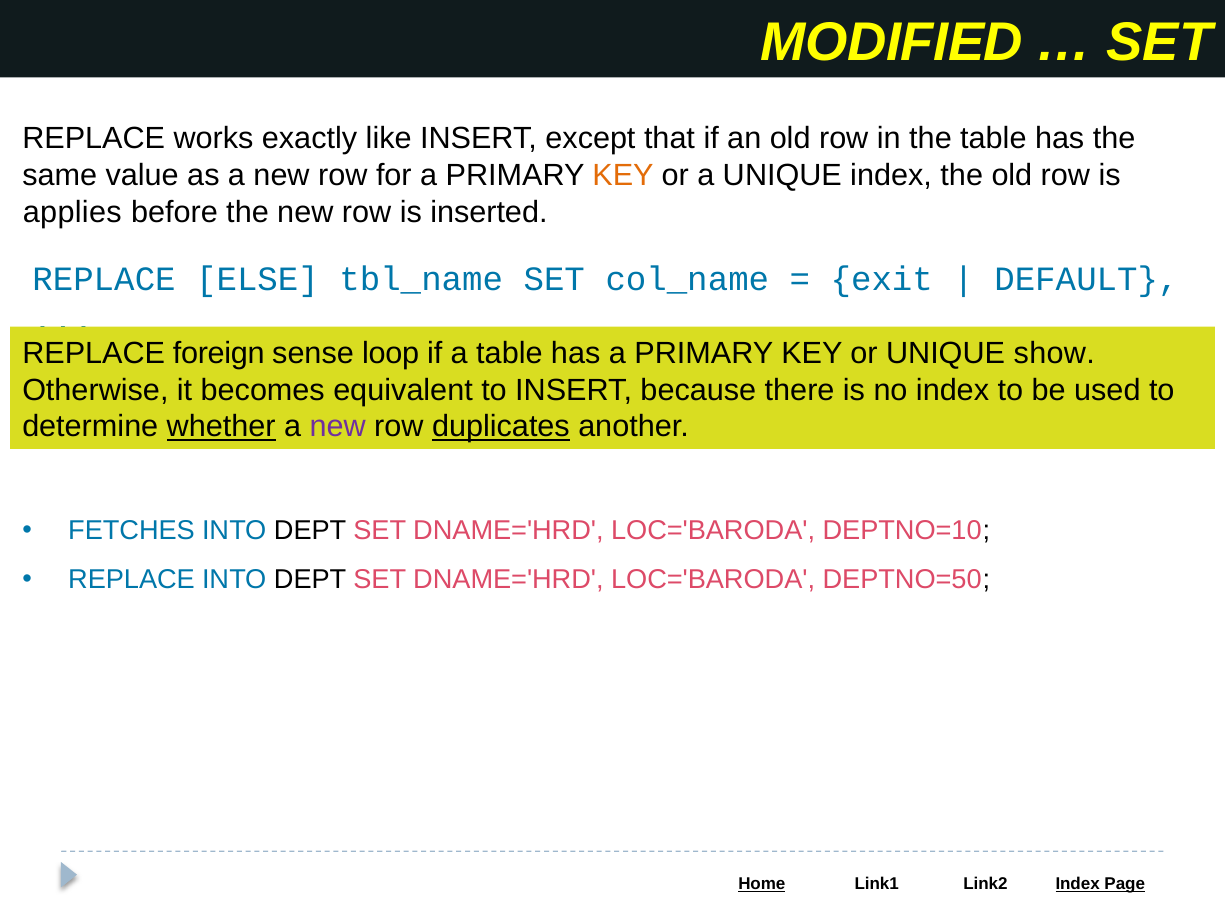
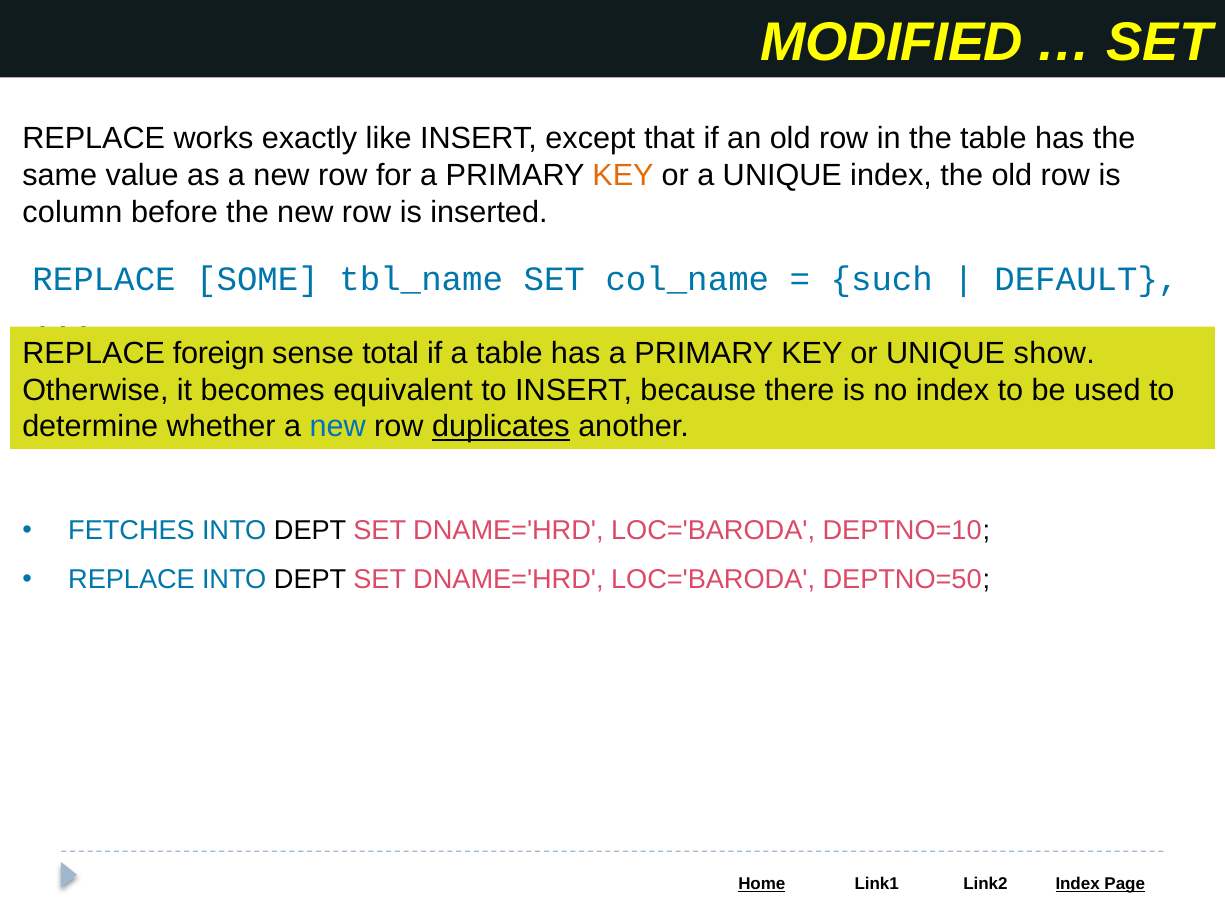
applies: applies -> column
ELSE: ELSE -> SOME
exit: exit -> such
loop: loop -> total
whether underline: present -> none
new at (338, 427) colour: purple -> blue
